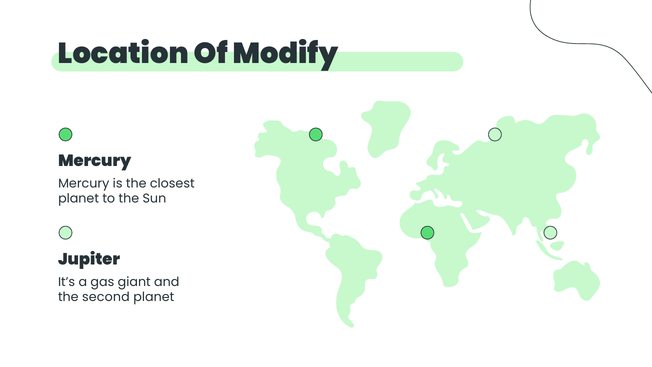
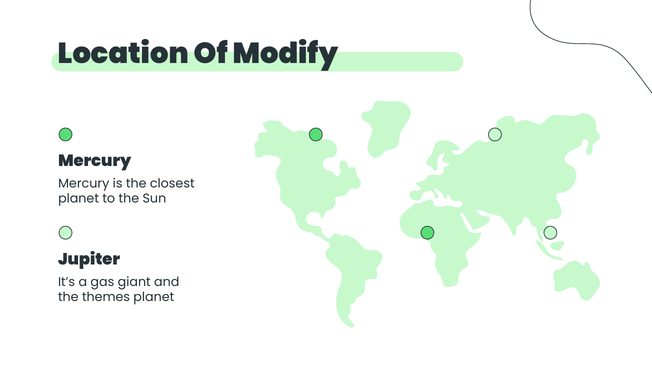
second: second -> themes
